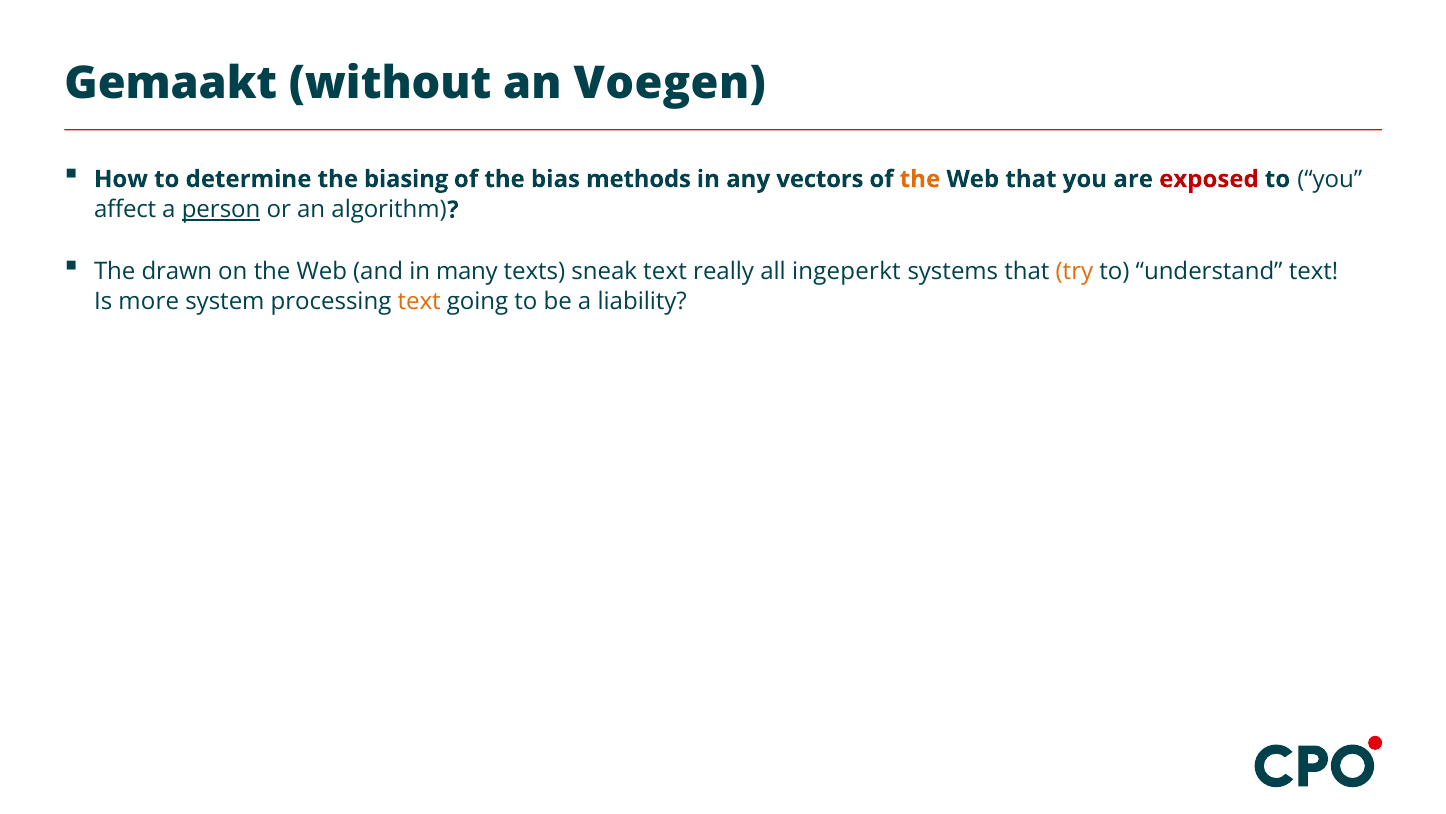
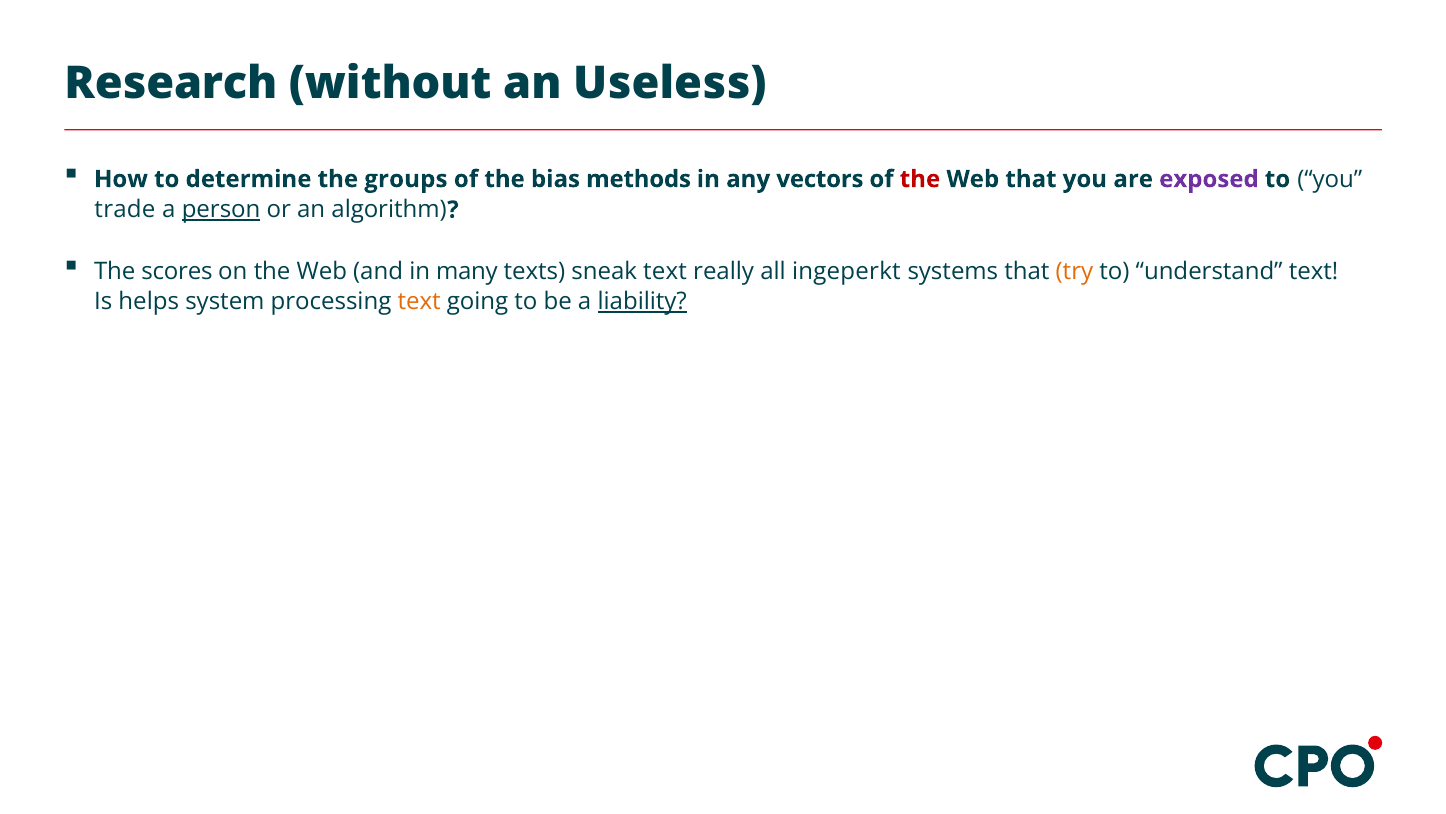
Gemaakt: Gemaakt -> Research
Voegen: Voegen -> Useless
biasing: biasing -> groups
the at (920, 179) colour: orange -> red
exposed colour: red -> purple
affect: affect -> trade
drawn: drawn -> scores
more: more -> helps
liability underline: none -> present
